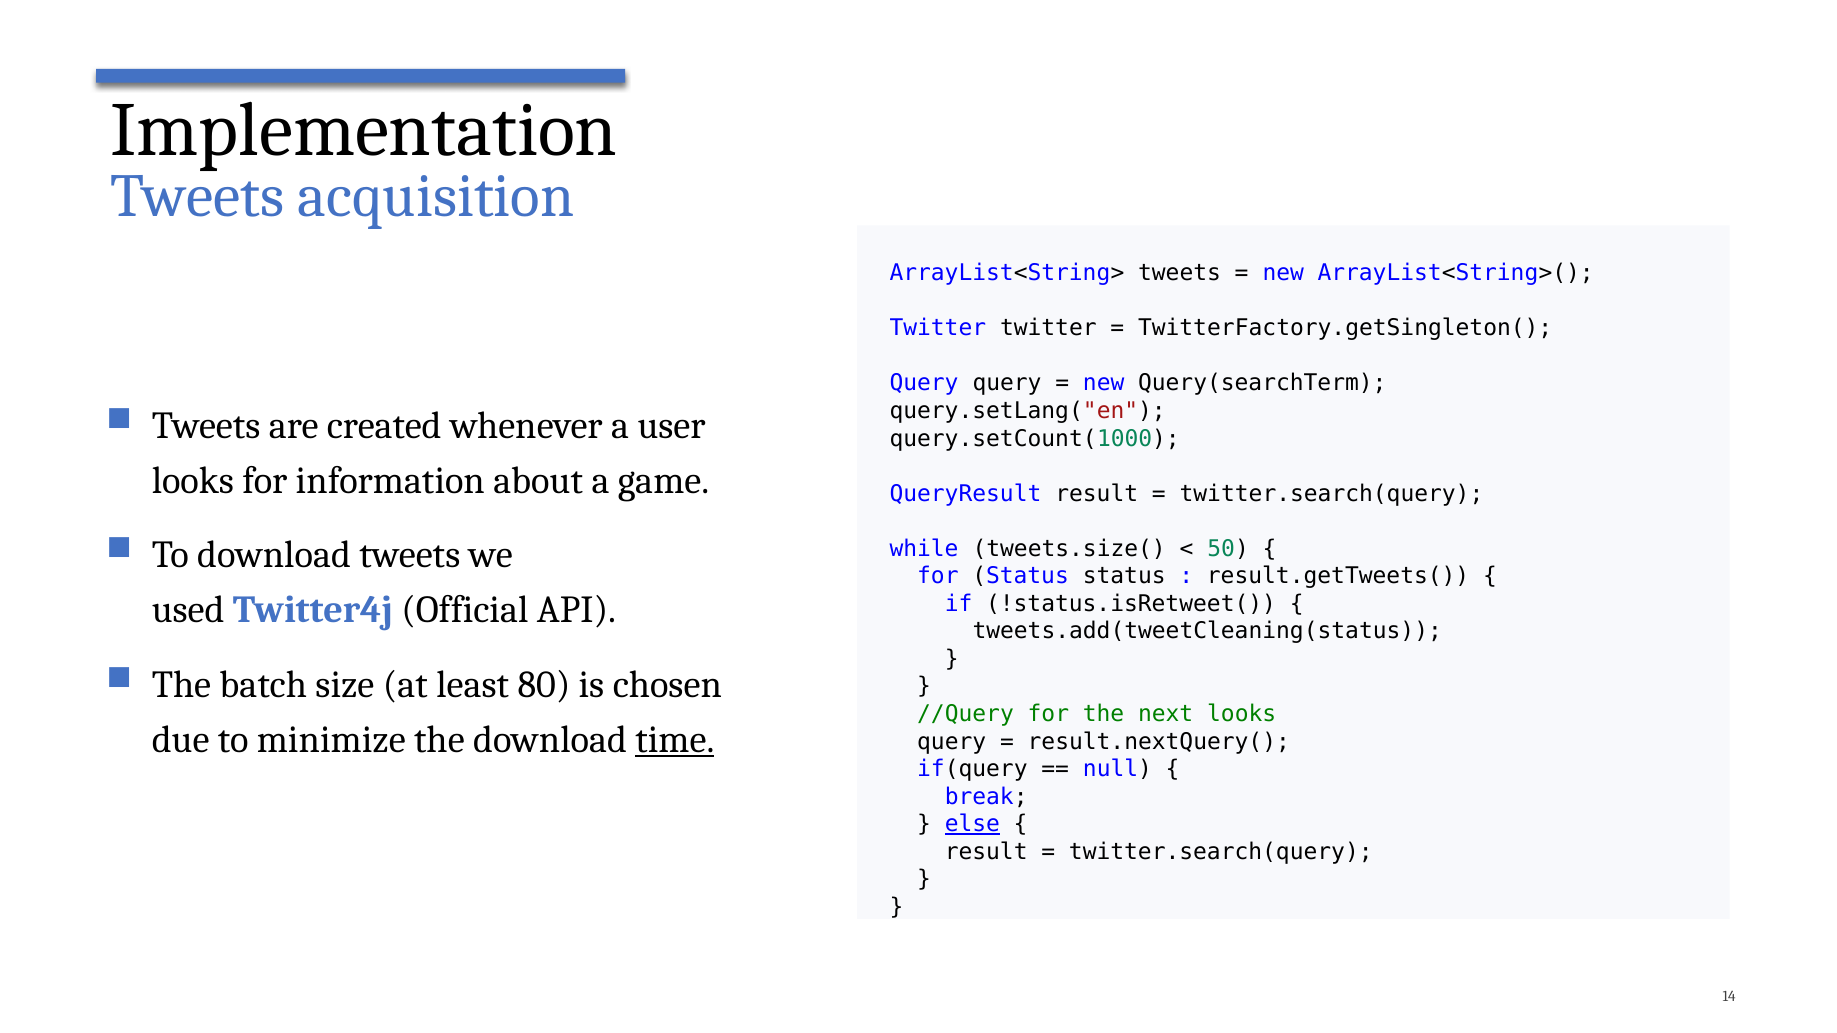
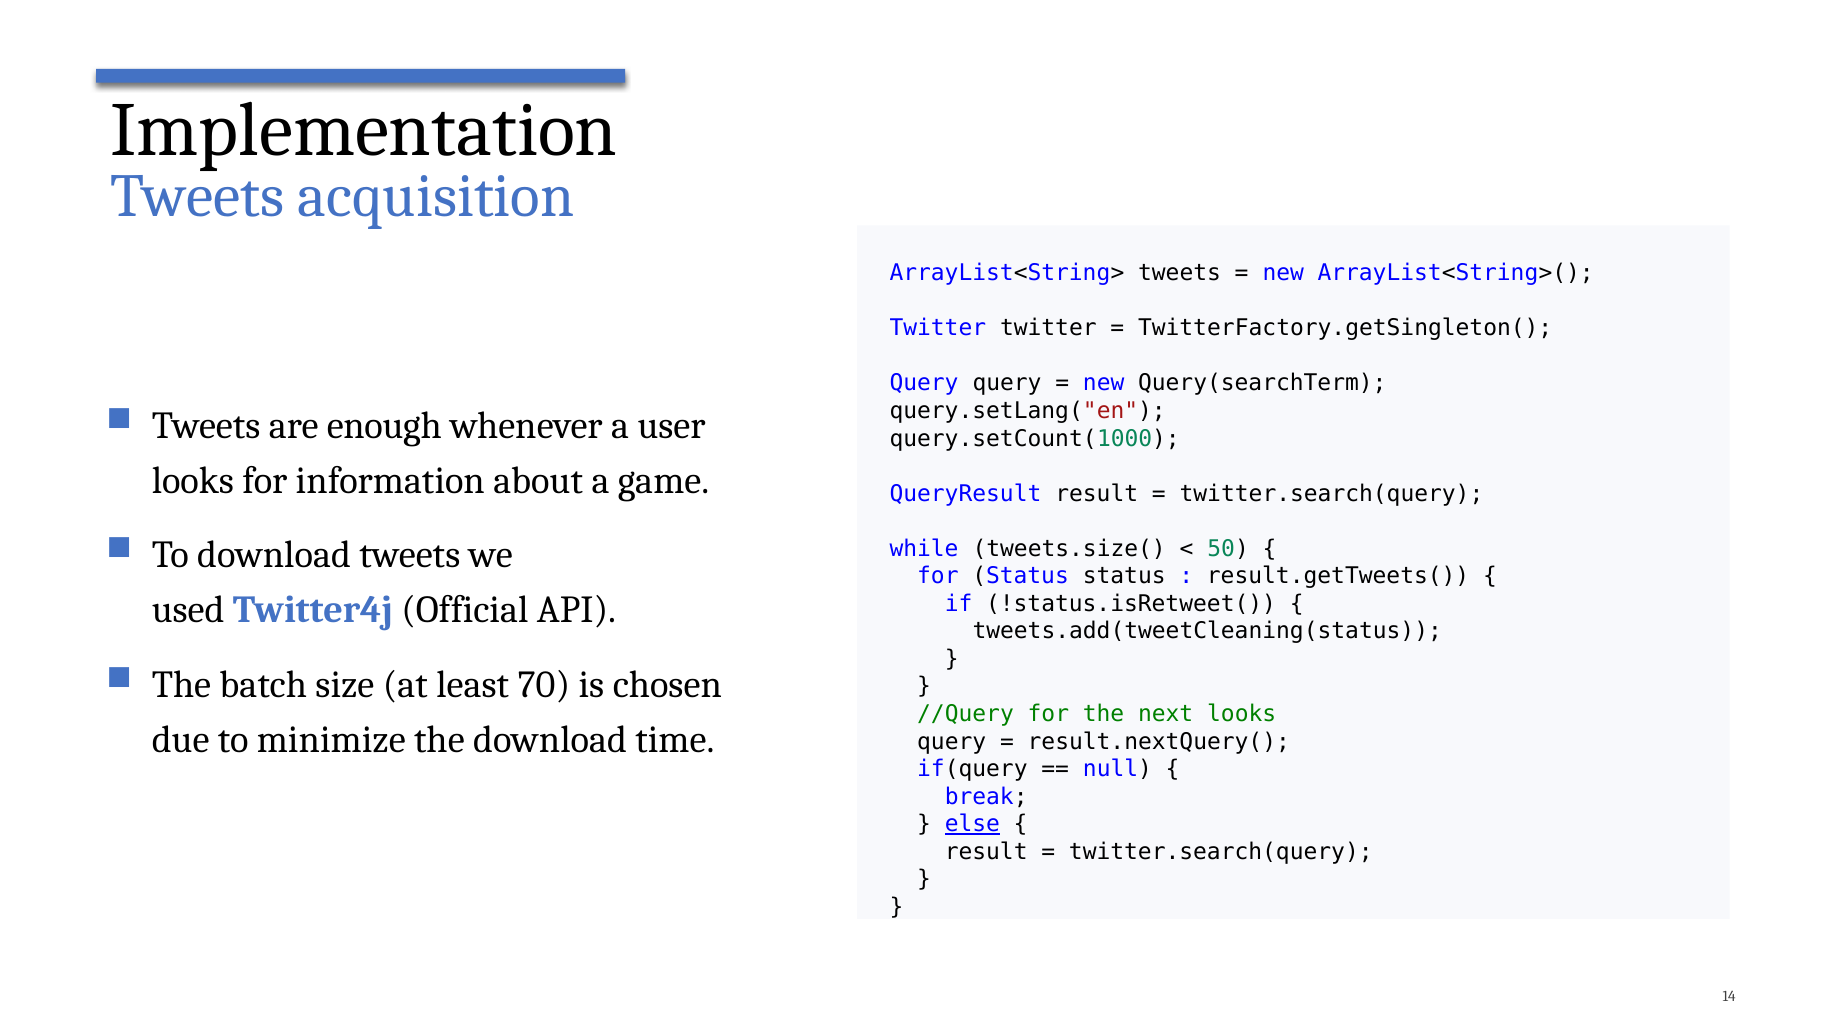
created: created -> enough
80: 80 -> 70
time underline: present -> none
